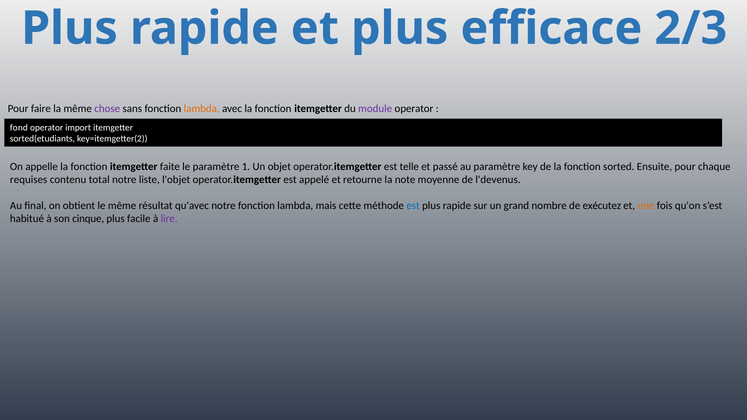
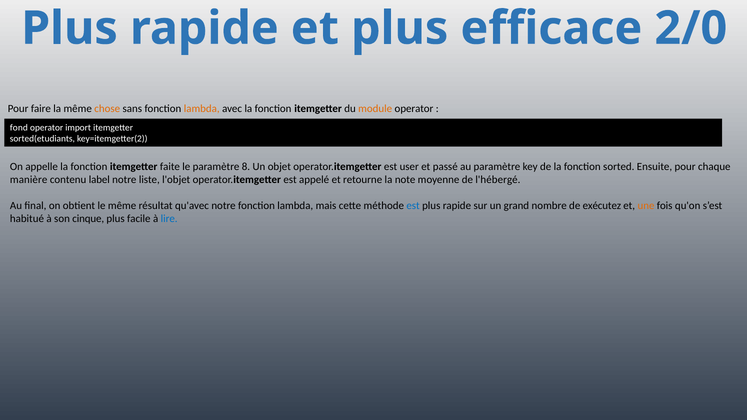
2/3: 2/3 -> 2/0
chose colour: purple -> orange
module colour: purple -> orange
1: 1 -> 8
telle: telle -> user
requises: requises -> manière
total: total -> label
l'devenus: l'devenus -> l'hébergé
lire colour: purple -> blue
